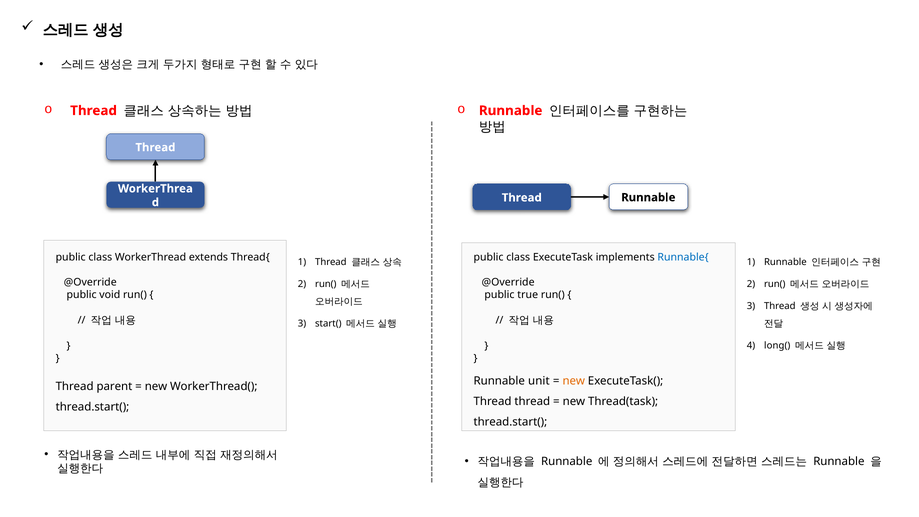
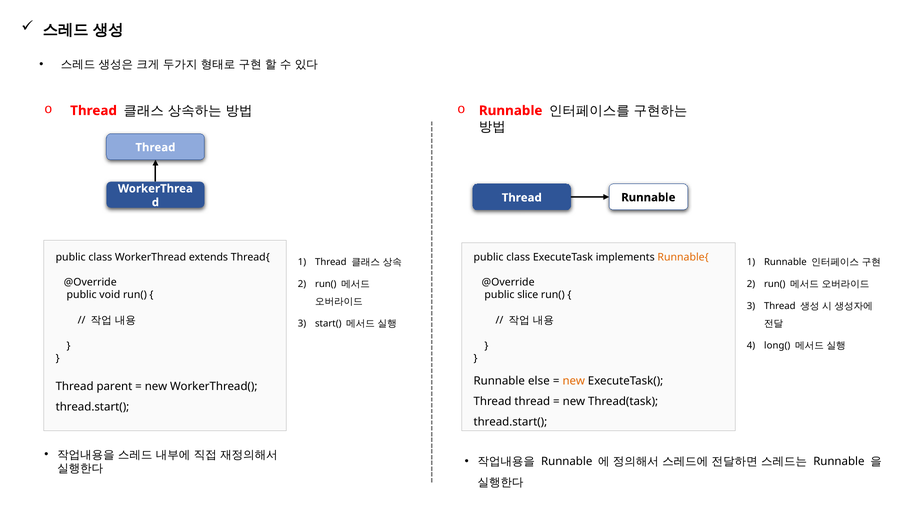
Runnable{ colour: blue -> orange
true: true -> slice
unit: unit -> else
